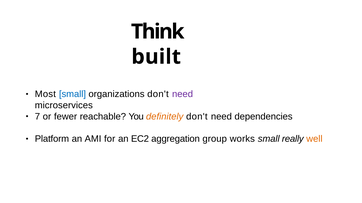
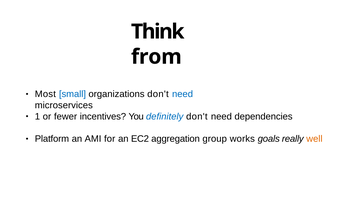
built: built -> from
need at (183, 94) colour: purple -> blue
7: 7 -> 1
reachable: reachable -> incentives
definitely colour: orange -> blue
works small: small -> goals
